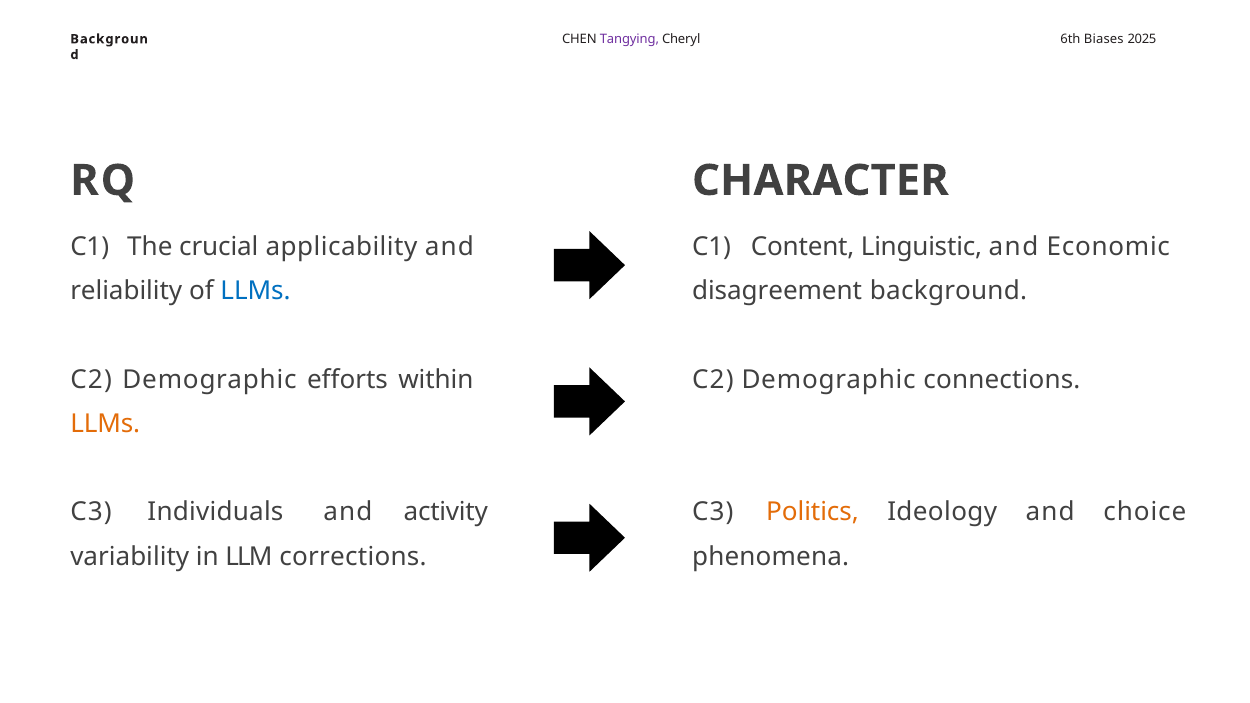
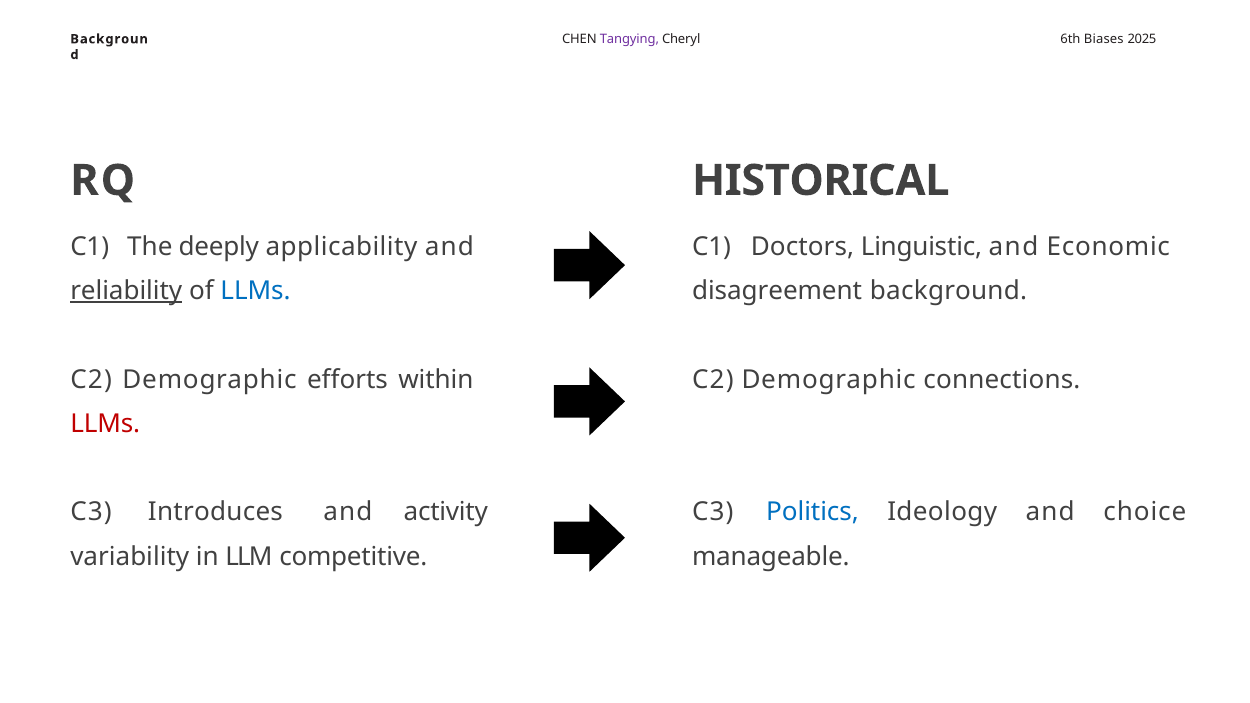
CHARACTER: CHARACTER -> HISTORICAL
crucial: crucial -> deeply
Content: Content -> Doctors
reliability underline: none -> present
LLMs at (105, 424) colour: orange -> red
Individuals: Individuals -> Introduces
Politics colour: orange -> blue
corrections: corrections -> competitive
phenomena: phenomena -> manageable
